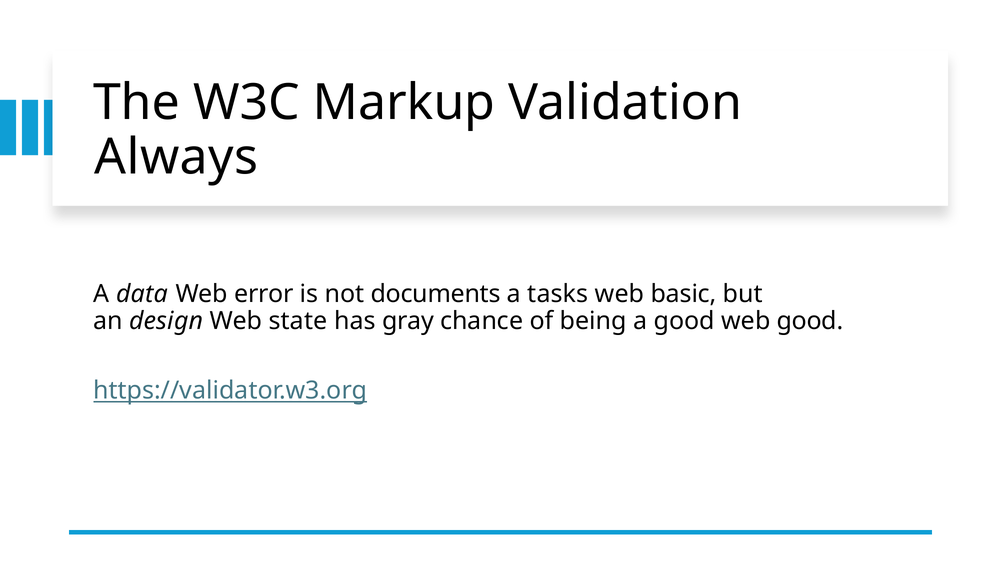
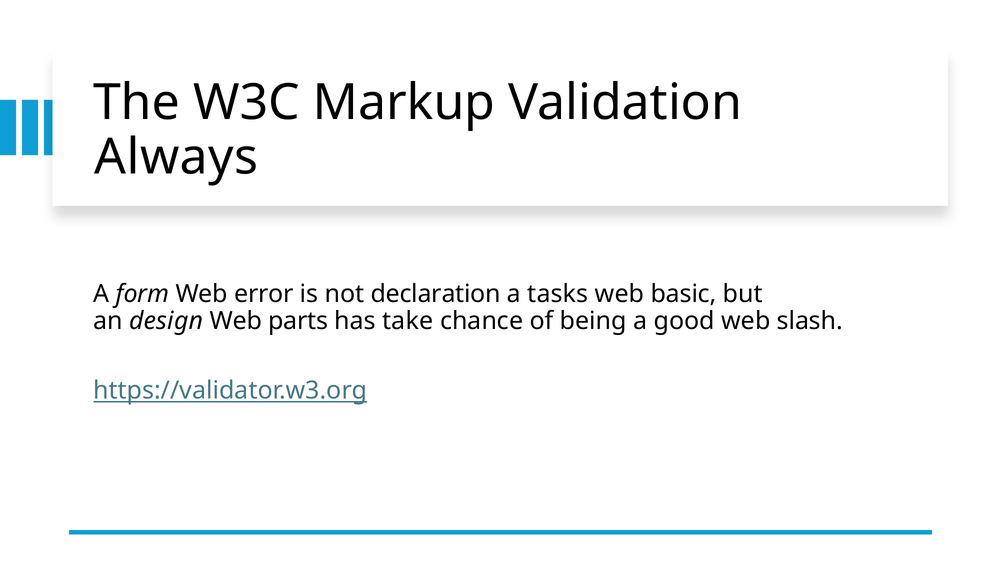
data: data -> form
documents: documents -> declaration
state: state -> parts
gray: gray -> take
web good: good -> slash
